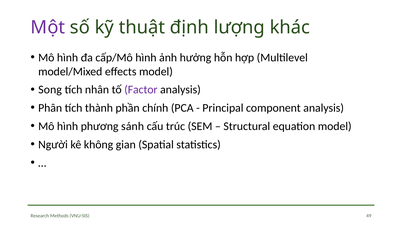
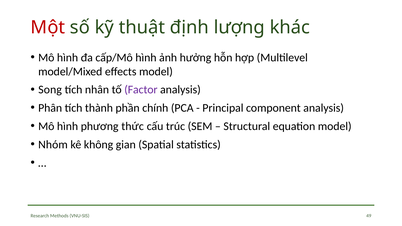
Một colour: purple -> red
sánh: sánh -> thức
Người: Người -> Nhóm
